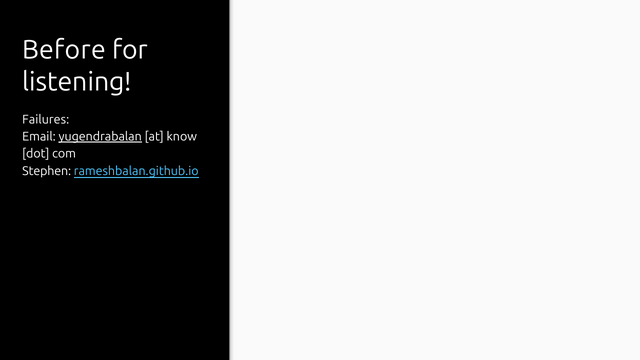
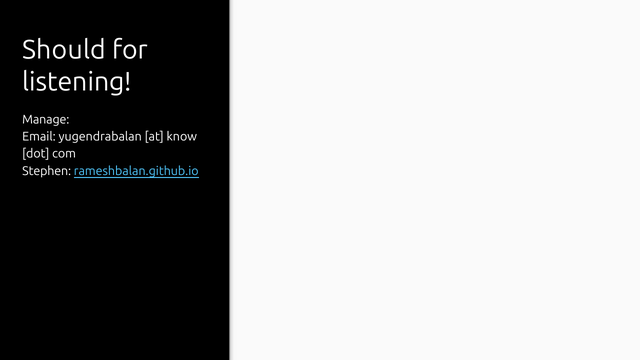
Before: Before -> Should
Failures: Failures -> Manage
yugendrabalan underline: present -> none
